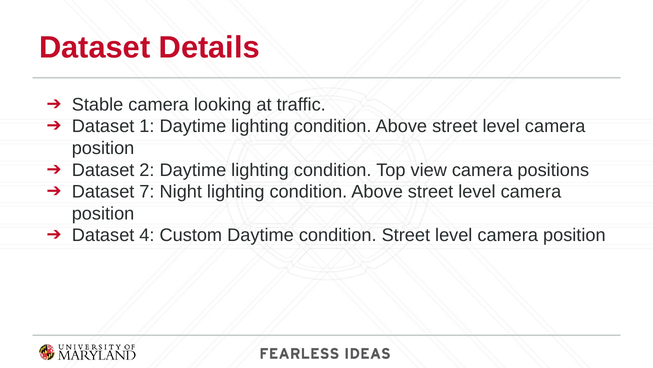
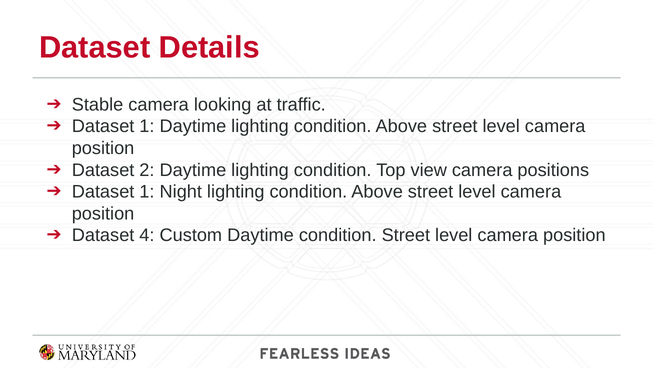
7 at (147, 192): 7 -> 1
